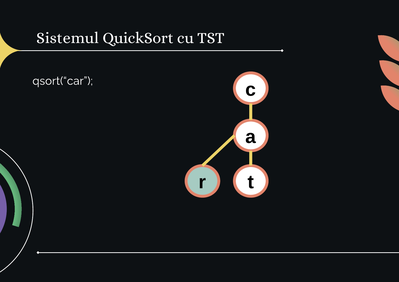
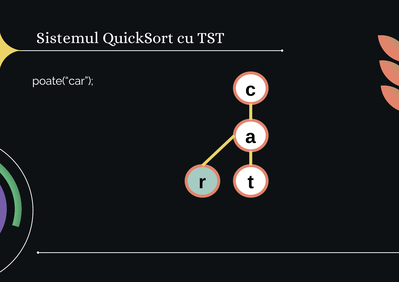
qsort(“car: qsort(“car -> poate(“car
